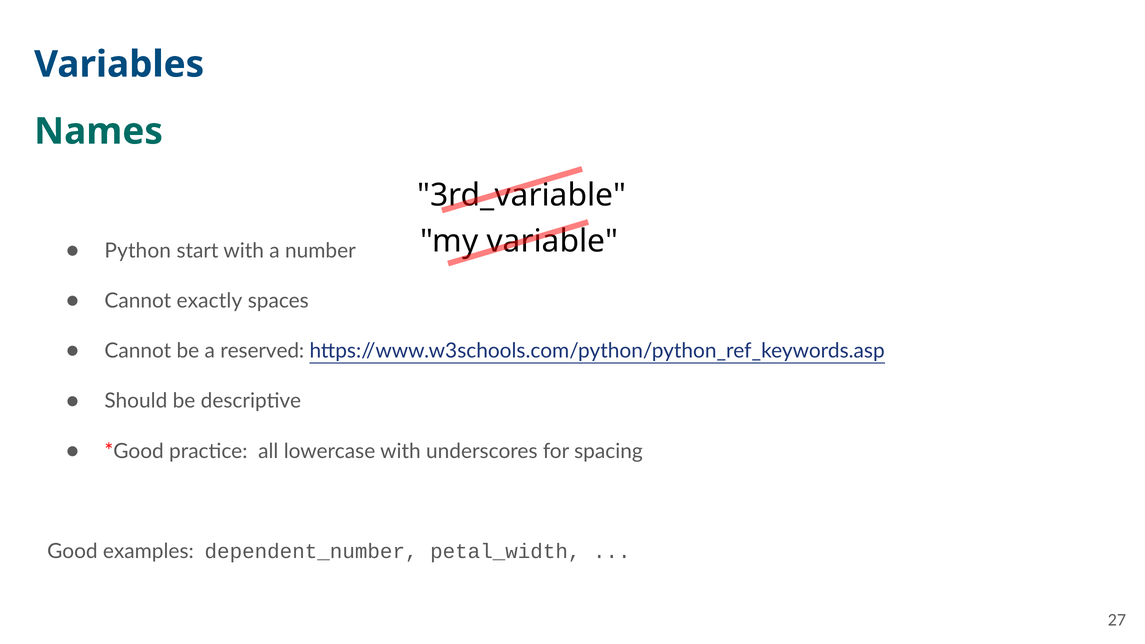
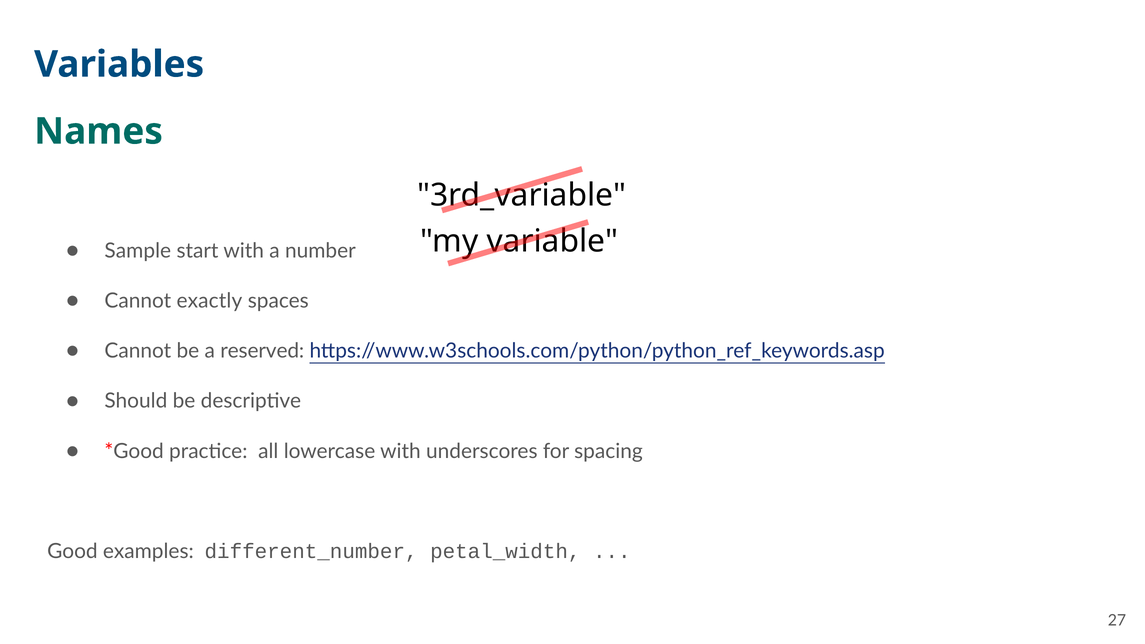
Python: Python -> Sample
dependent_number: dependent_number -> different_number
